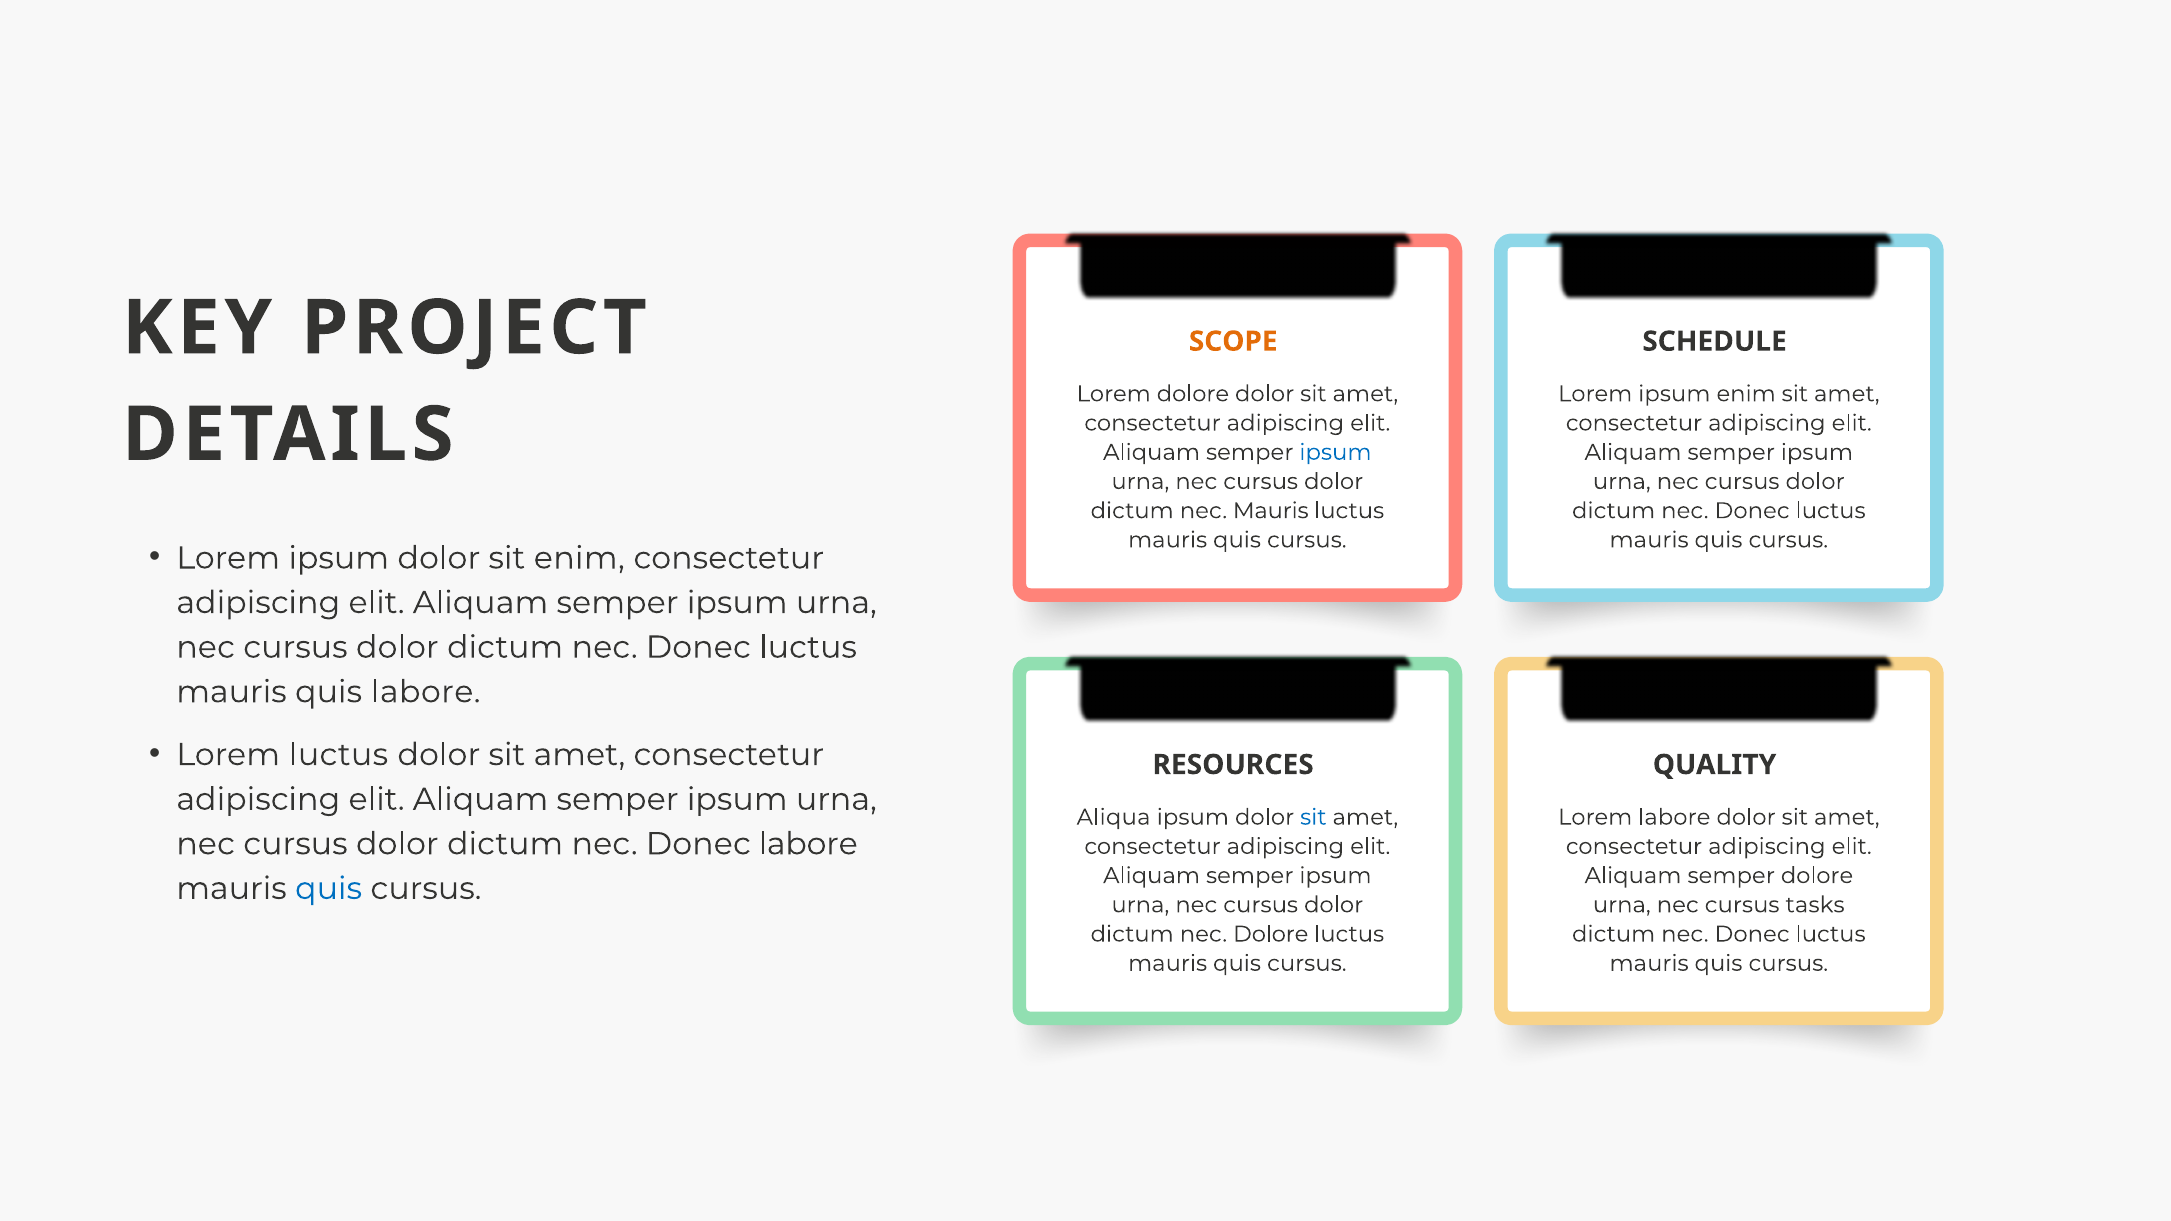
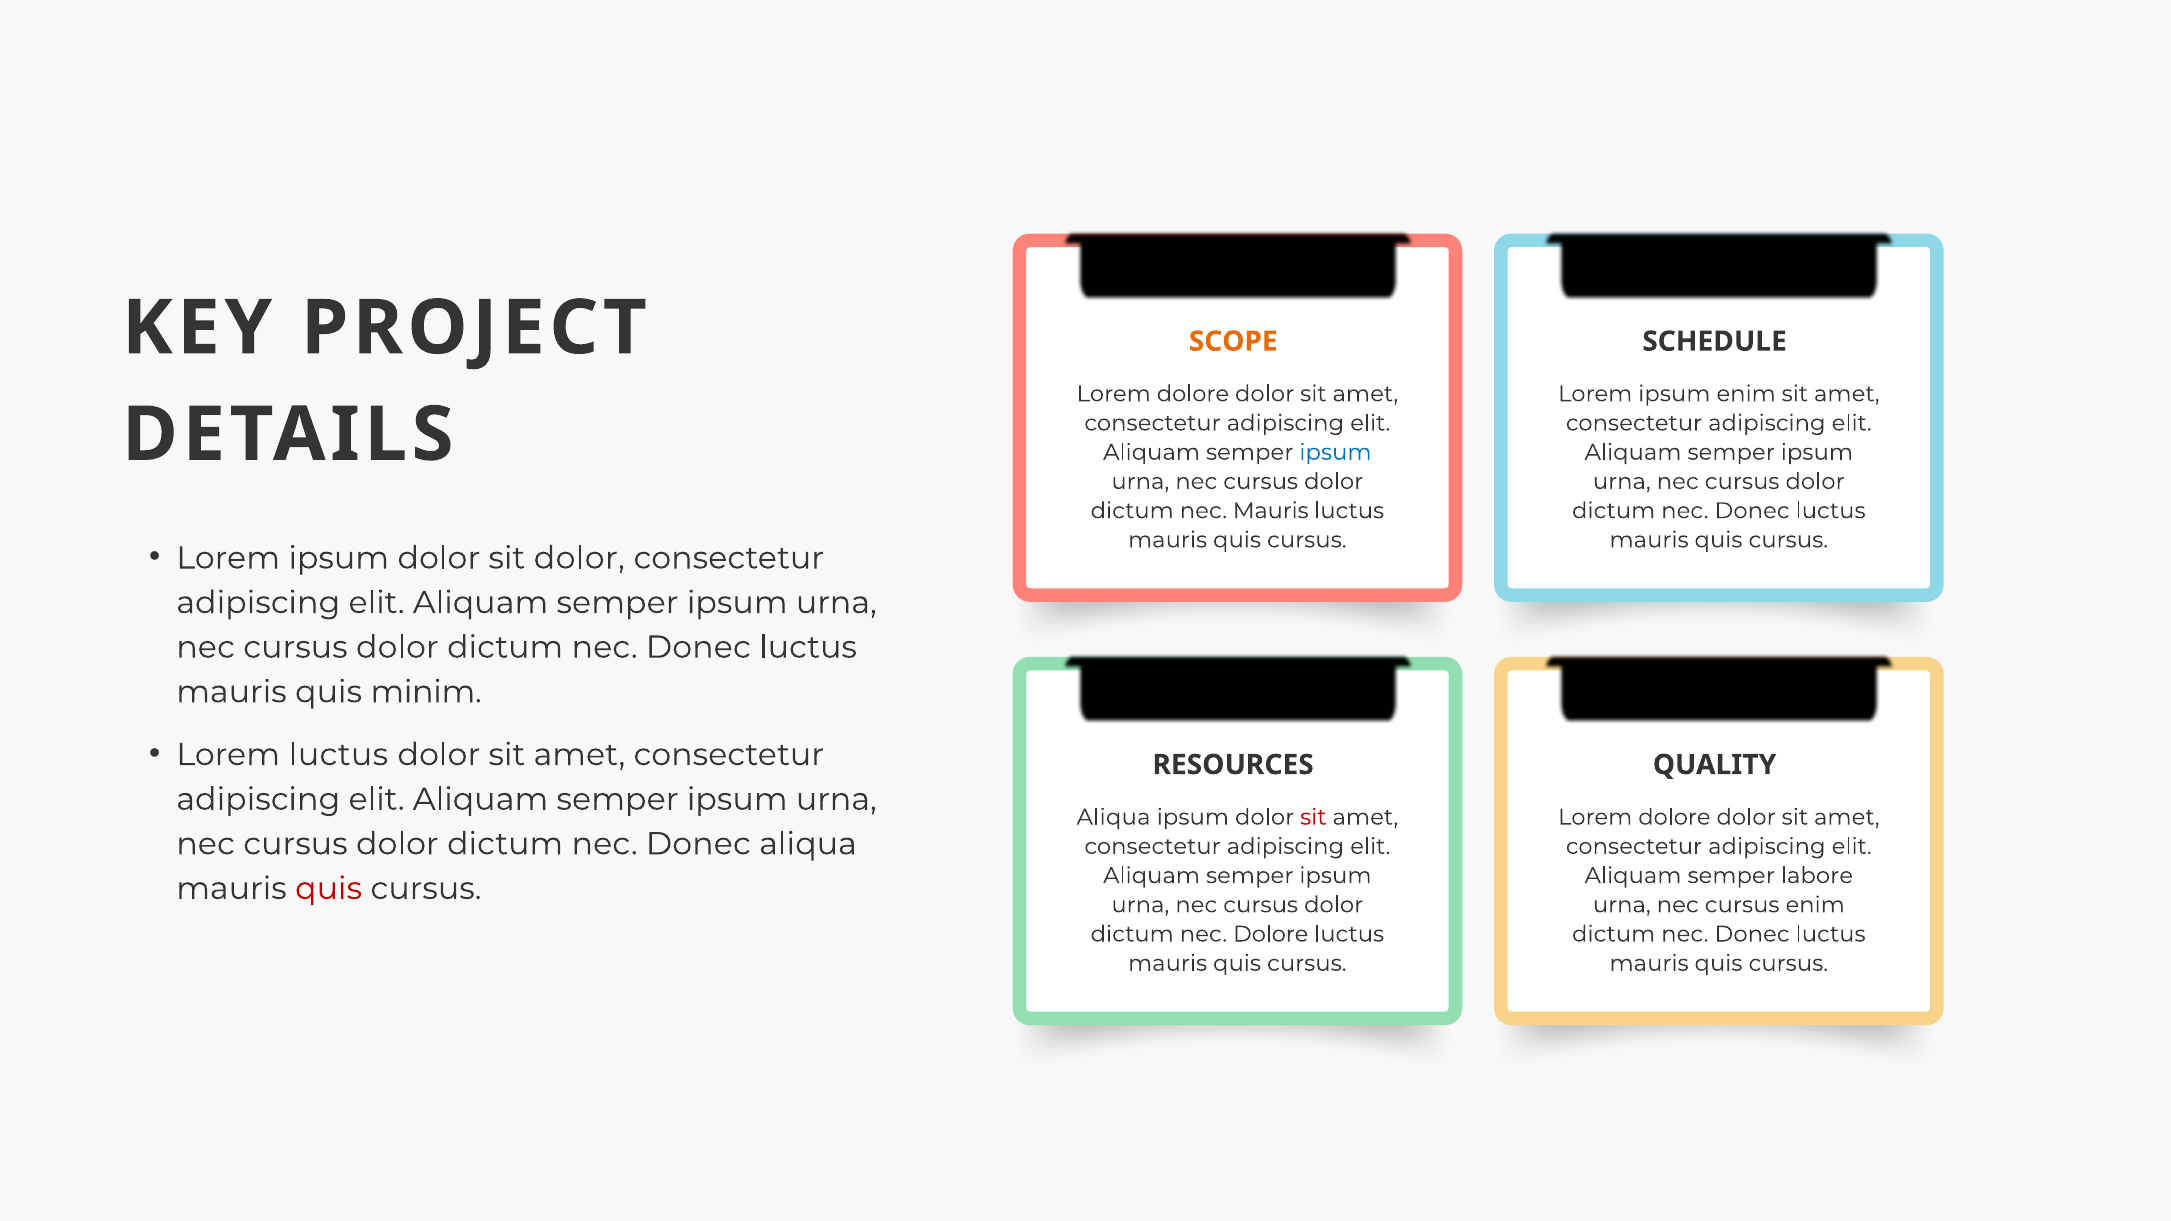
sit enim: enim -> dolor
quis labore: labore -> minim
sit at (1313, 817) colour: blue -> red
labore at (1674, 817): labore -> dolore
Donec labore: labore -> aliqua
semper dolore: dolore -> labore
quis at (329, 889) colour: blue -> red
cursus tasks: tasks -> enim
